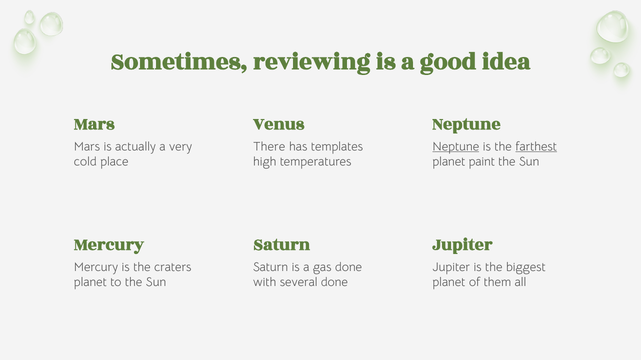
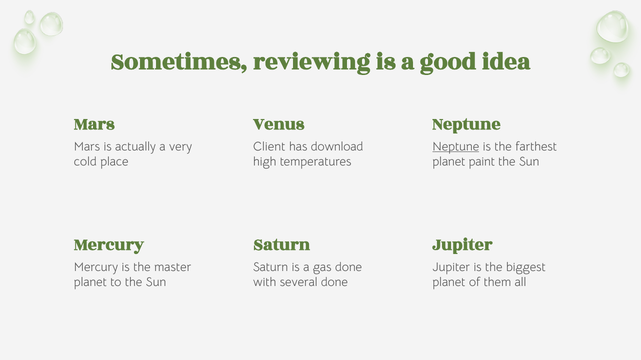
There: There -> Client
templates: templates -> download
farthest underline: present -> none
craters: craters -> master
